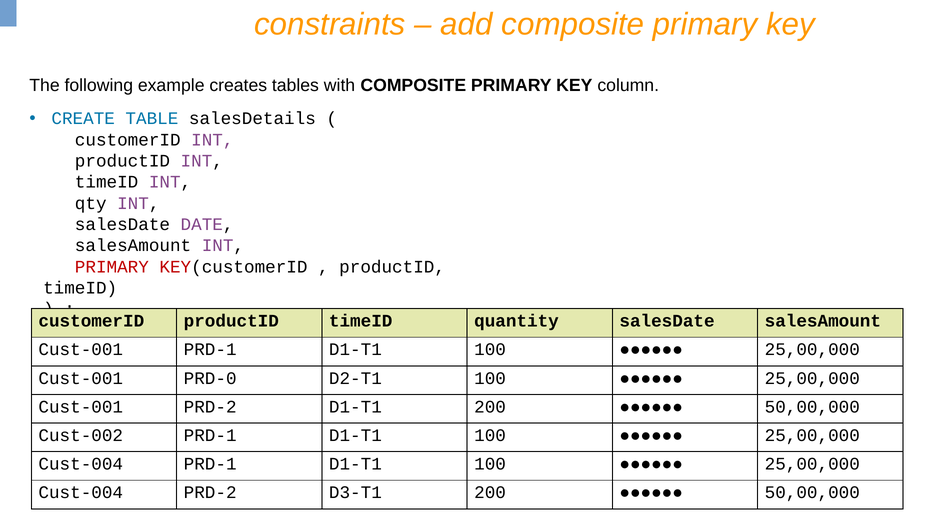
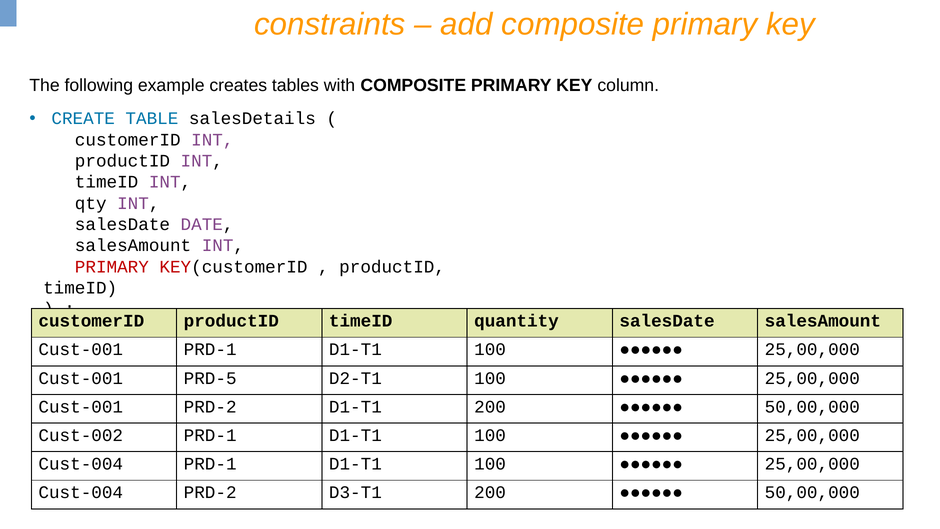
PRD-0: PRD-0 -> PRD-5
